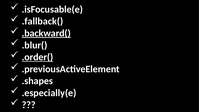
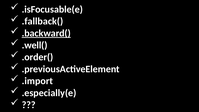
.blur(: .blur( -> .well(
.order( underline: present -> none
.shapes: .shapes -> .import
